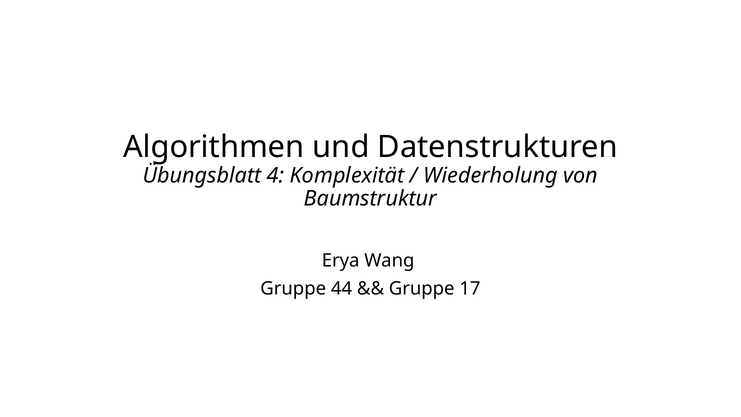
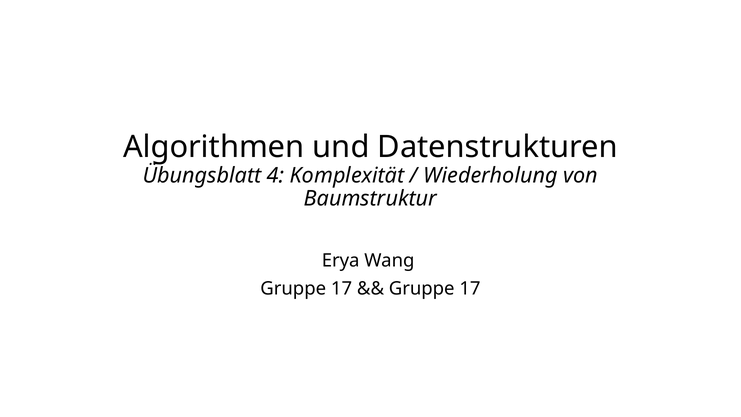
44 at (342, 288): 44 -> 17
